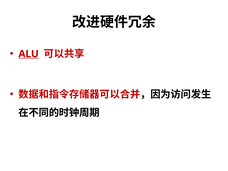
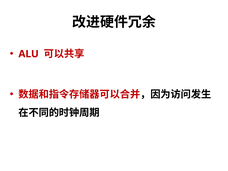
ALU underline: present -> none
